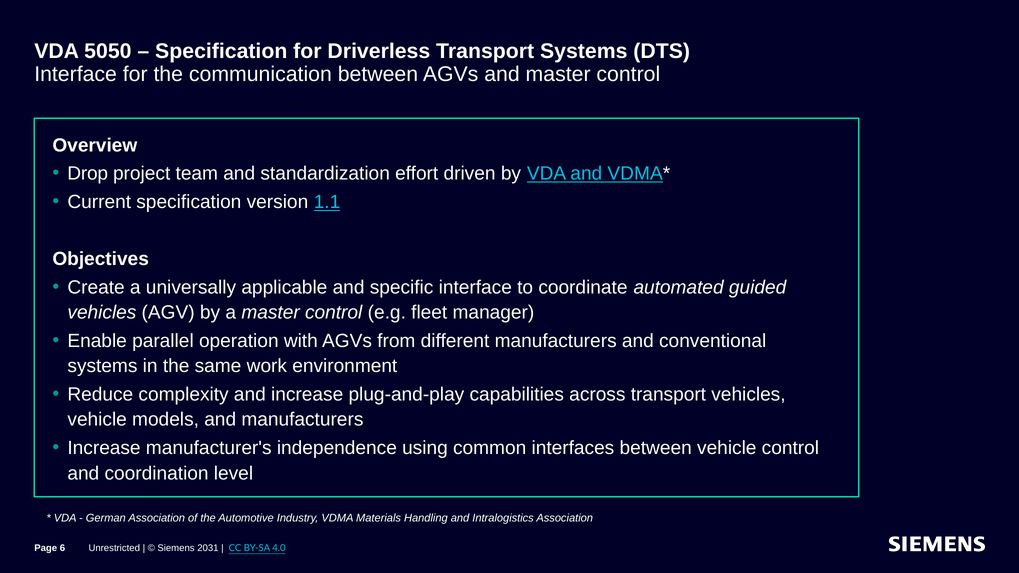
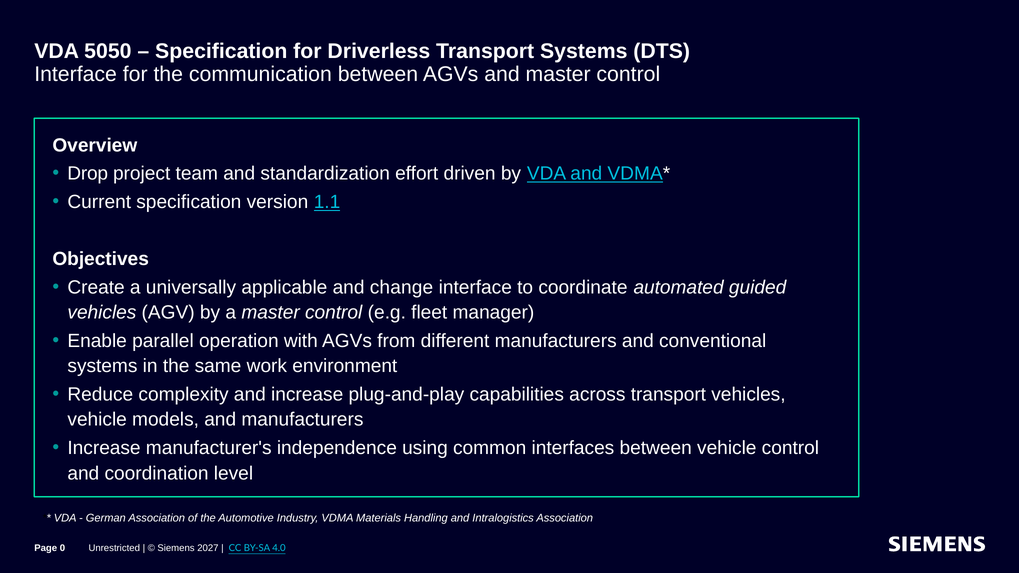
specific: specific -> change
6: 6 -> 0
2031: 2031 -> 2027
